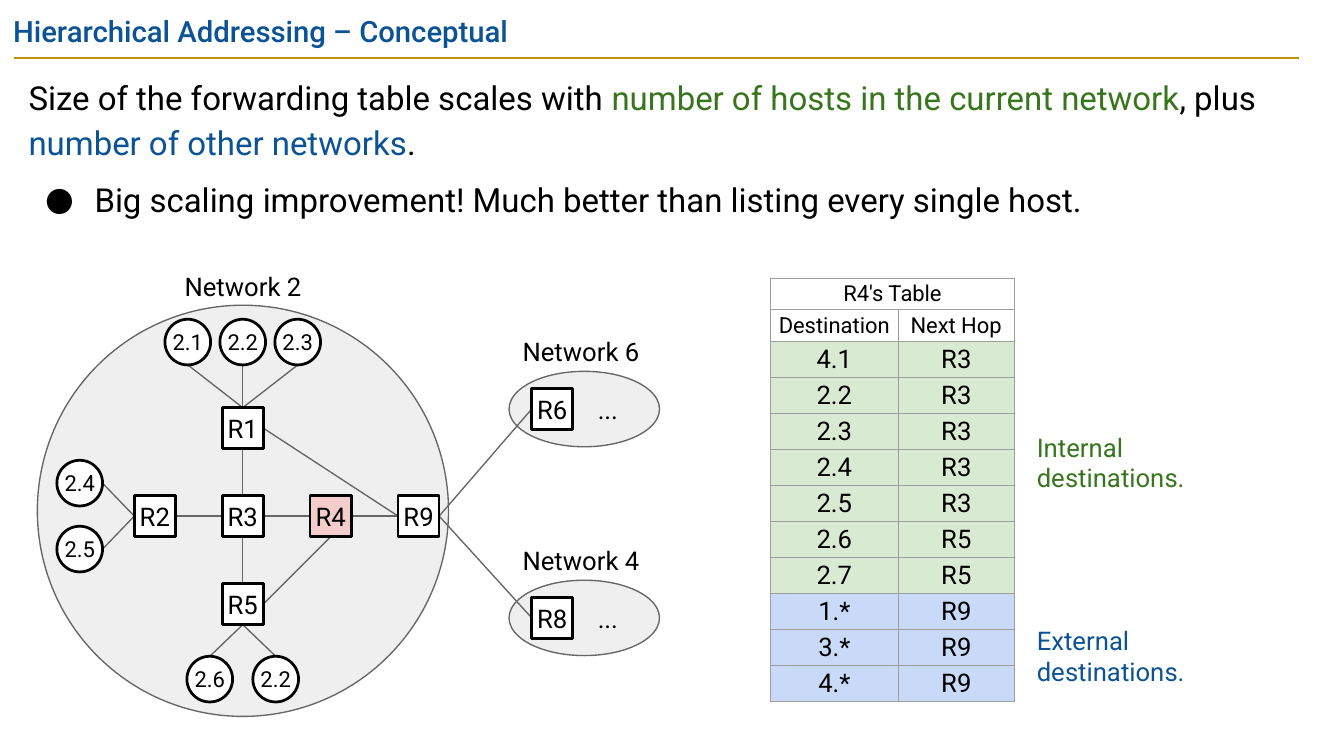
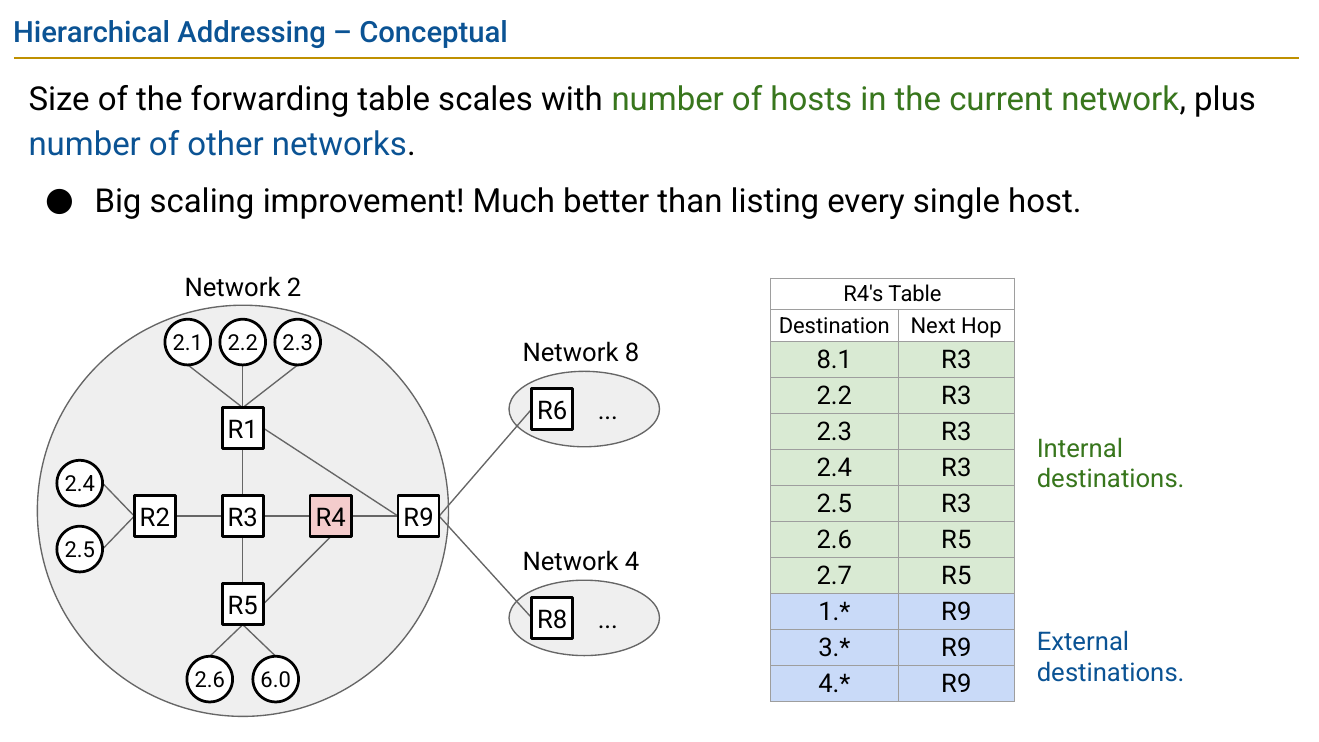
6: 6 -> 8
4.1: 4.1 -> 8.1
2.6 2.2: 2.2 -> 6.0
